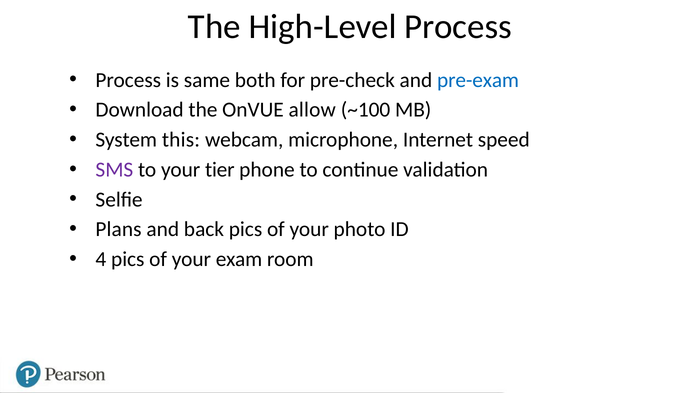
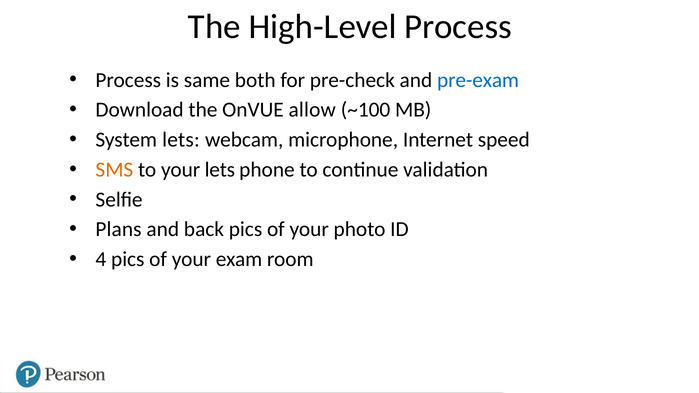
System this: this -> lets
SMS colour: purple -> orange
your tier: tier -> lets
